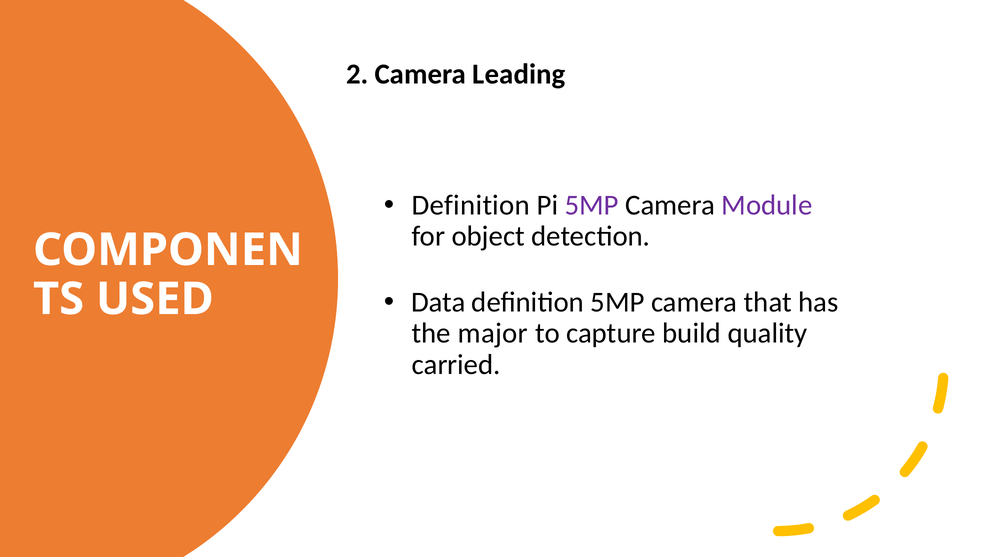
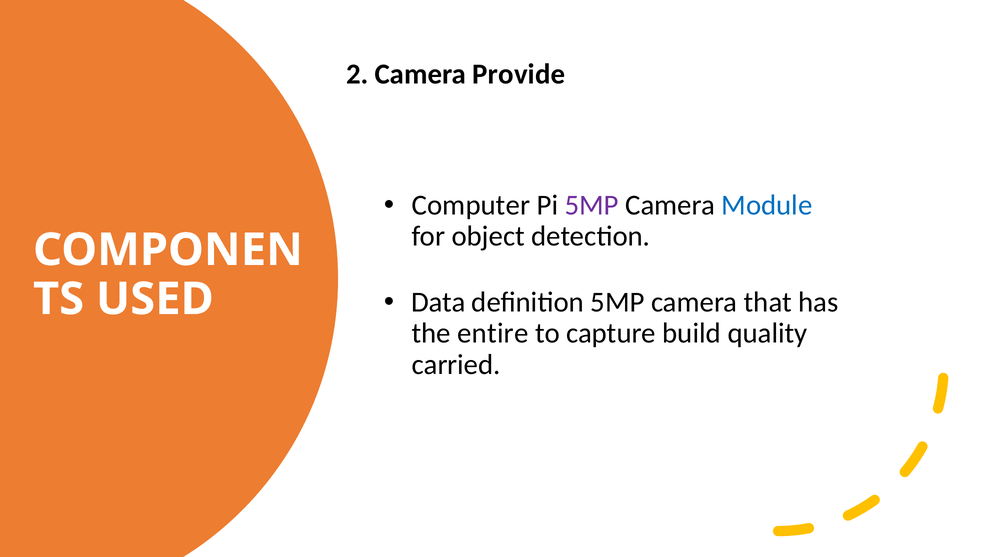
Leading: Leading -> Provide
Definition at (471, 205): Definition -> Computer
Module colour: purple -> blue
major: major -> entire
